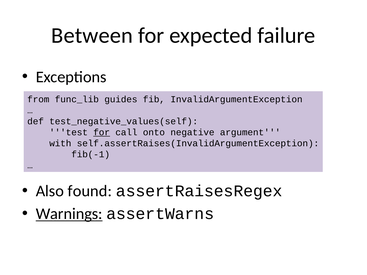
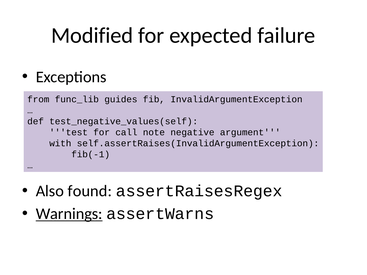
Between: Between -> Modified
for at (102, 132) underline: present -> none
onto: onto -> note
